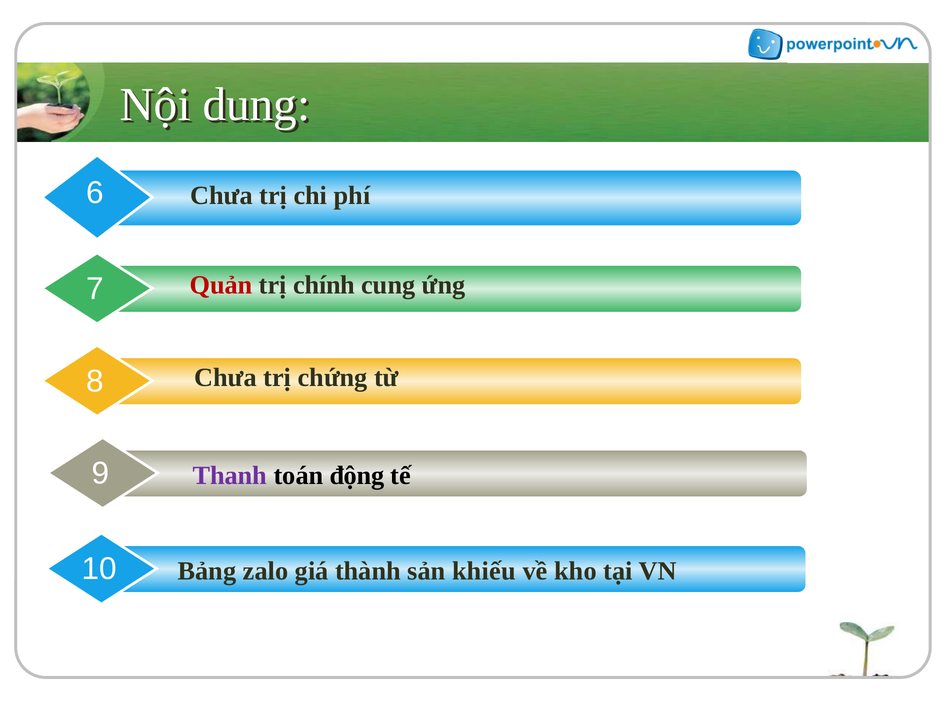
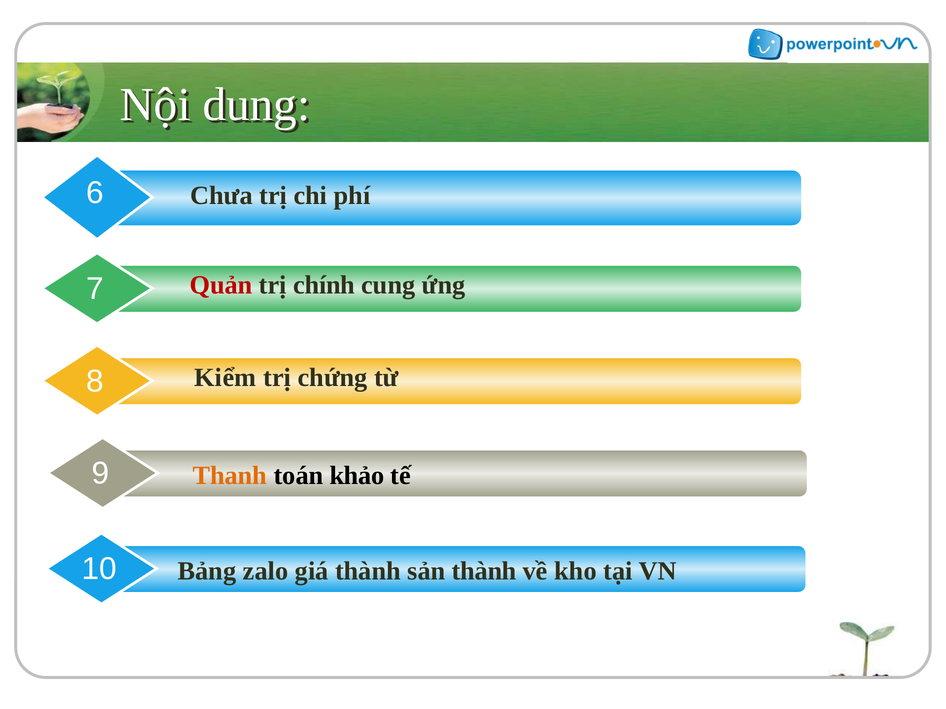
Chưa at (225, 378): Chưa -> Kiểm
Thanh colour: purple -> orange
động: động -> khảo
sản khiếu: khiếu -> thành
